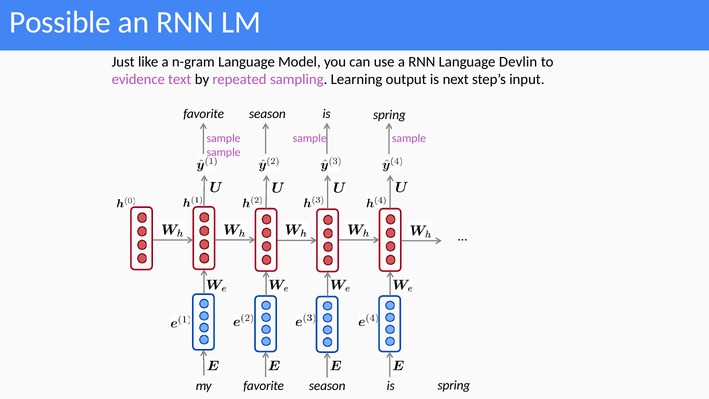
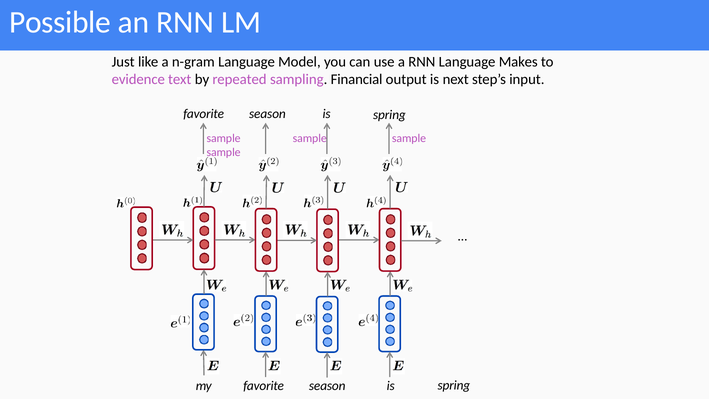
Devlin: Devlin -> Makes
Learning: Learning -> Financial
